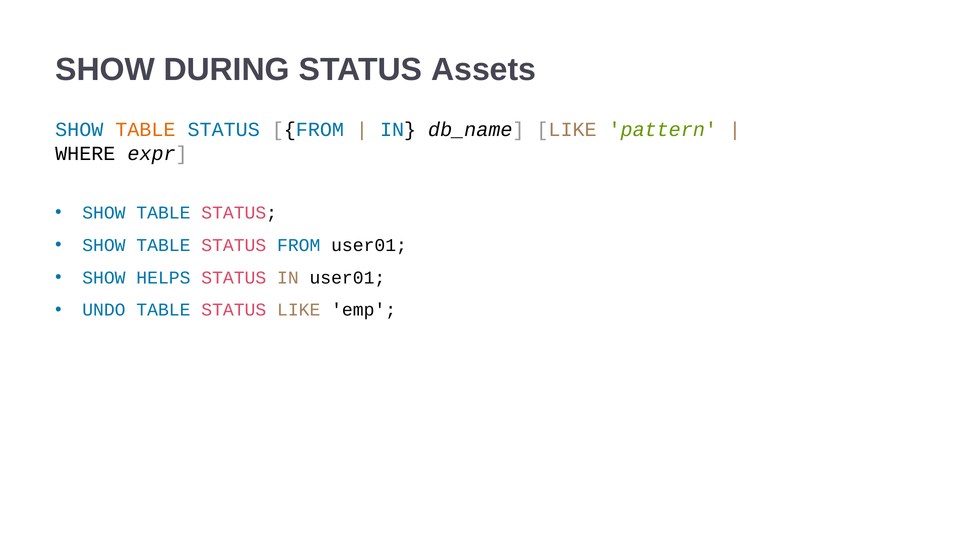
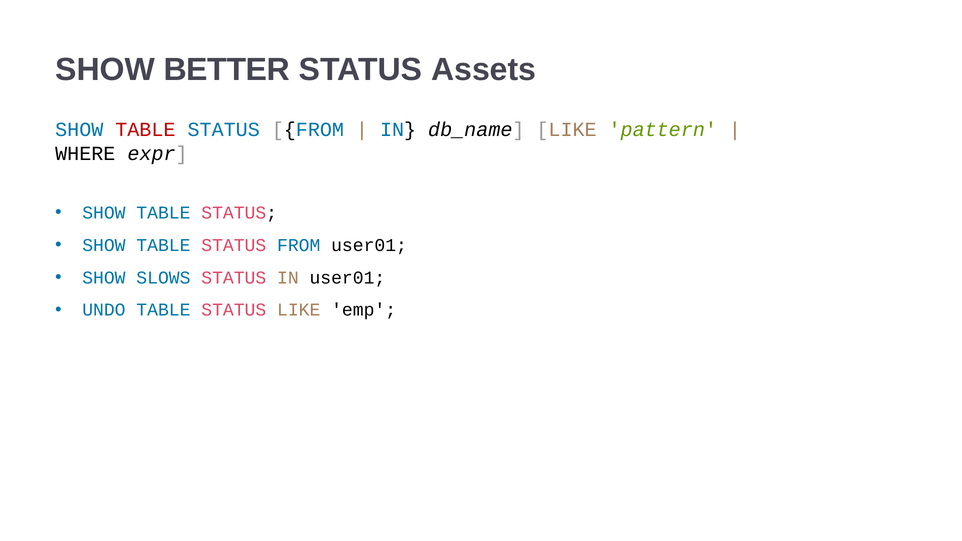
DURING: DURING -> BETTER
TABLE at (145, 130) colour: orange -> red
HELPS: HELPS -> SLOWS
